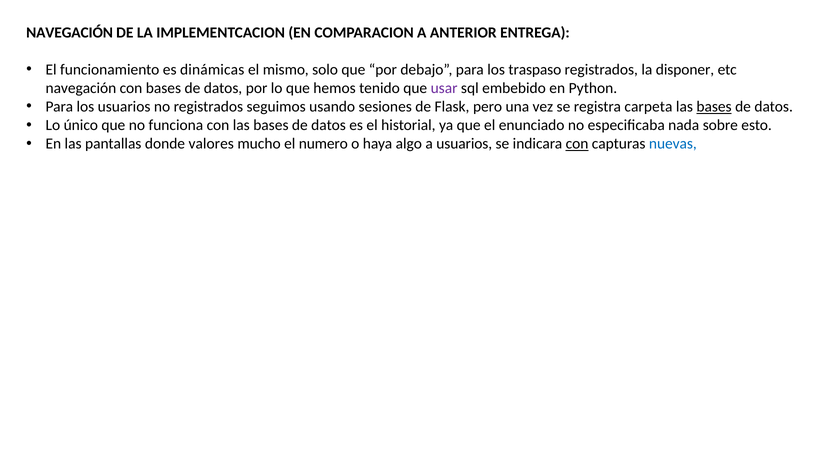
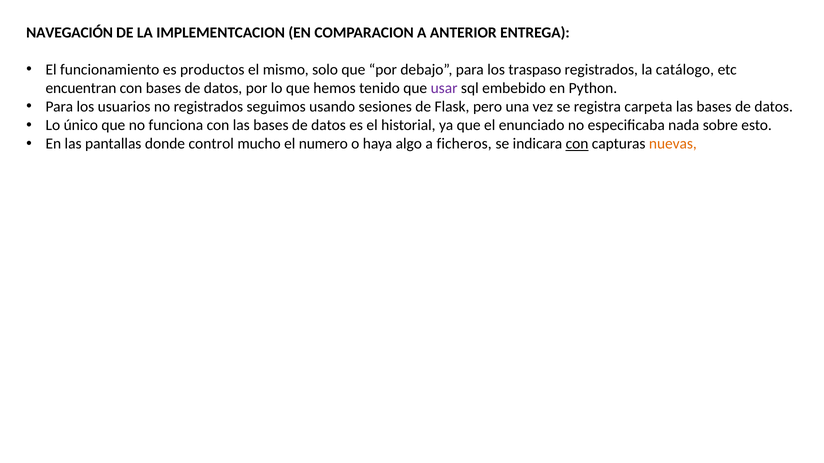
dinámicas: dinámicas -> productos
disponer: disponer -> catálogo
navegación at (81, 88): navegación -> encuentran
bases at (714, 107) underline: present -> none
valores: valores -> control
a usuarios: usuarios -> ficheros
nuevas colour: blue -> orange
